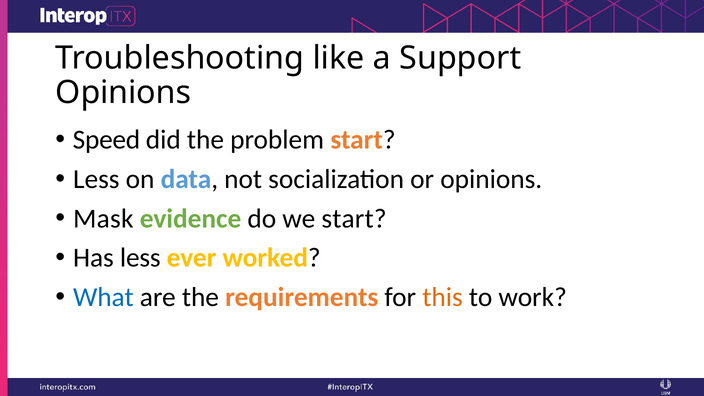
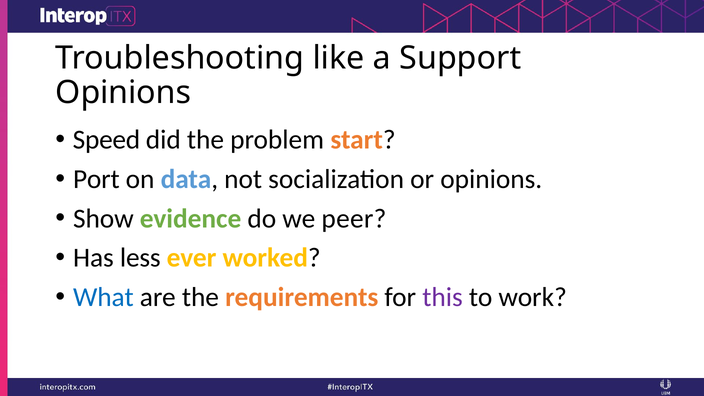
Less at (96, 179): Less -> Port
Mask: Mask -> Show
we start: start -> peer
this colour: orange -> purple
